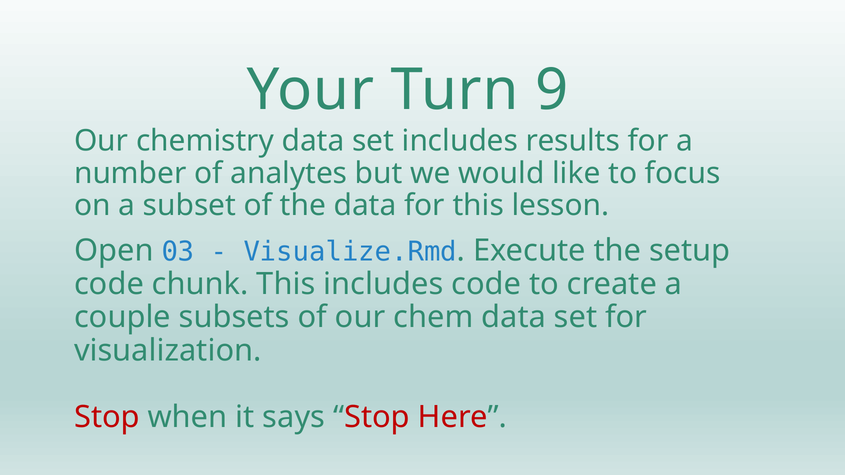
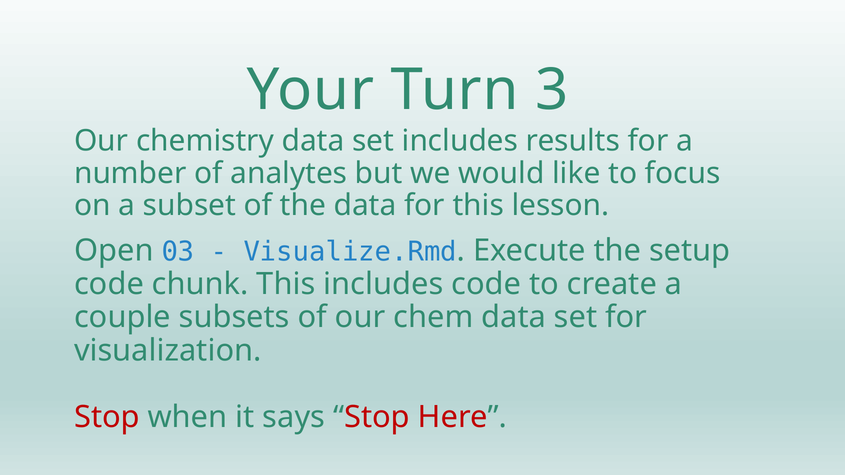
9: 9 -> 3
